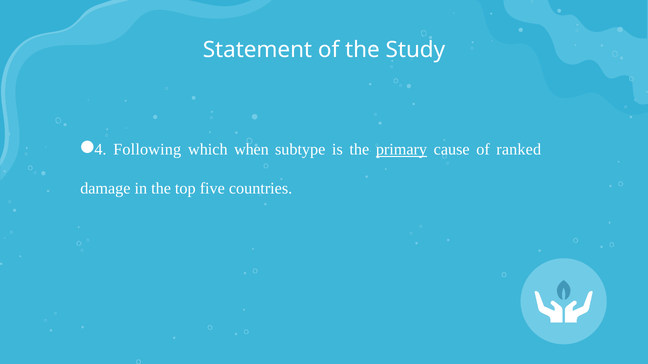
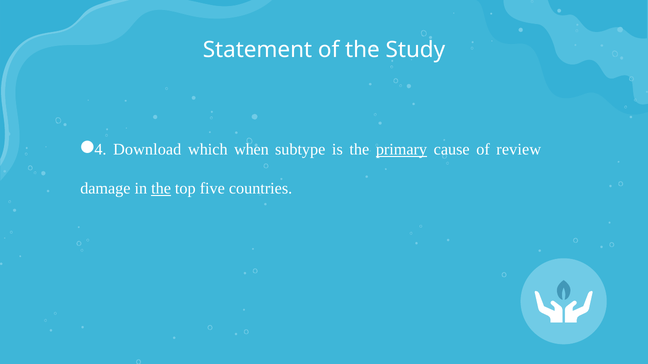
Following: Following -> Download
ranked: ranked -> review
the at (161, 189) underline: none -> present
